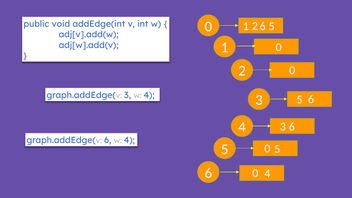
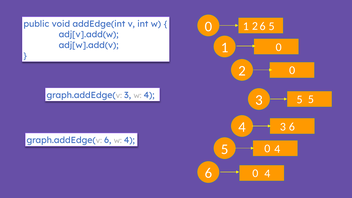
5 6: 6 -> 5
5 at (277, 149): 5 -> 4
